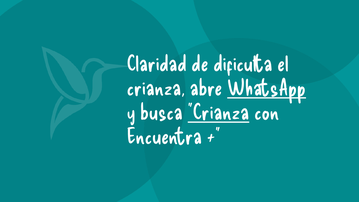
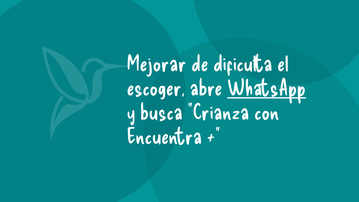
Claridad: Claridad -> Mejorar
crianza at (156, 88): crianza -> escoger
Crianza at (219, 112) underline: present -> none
